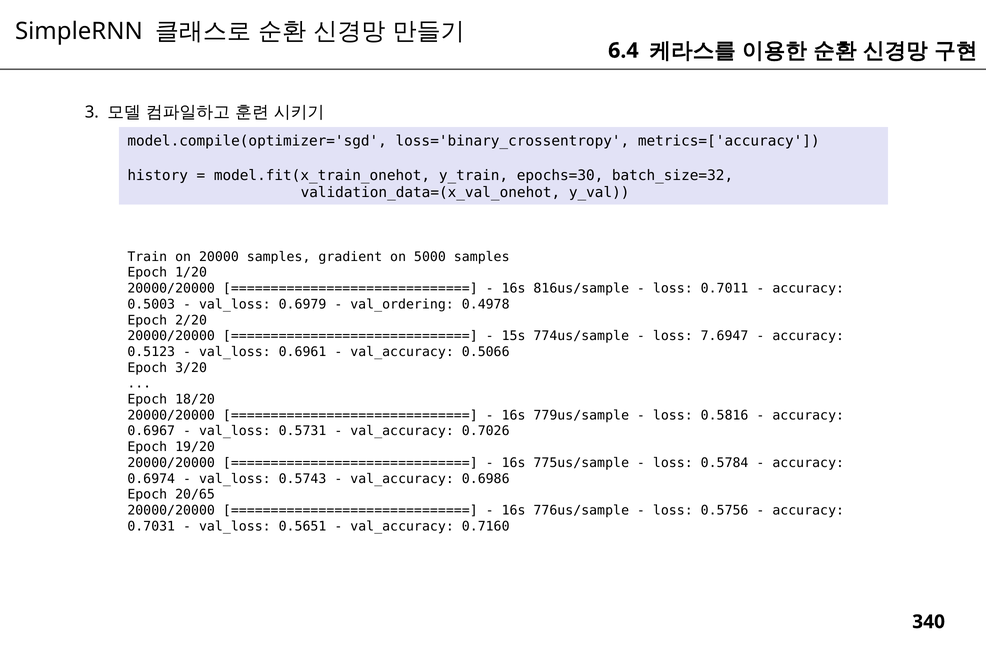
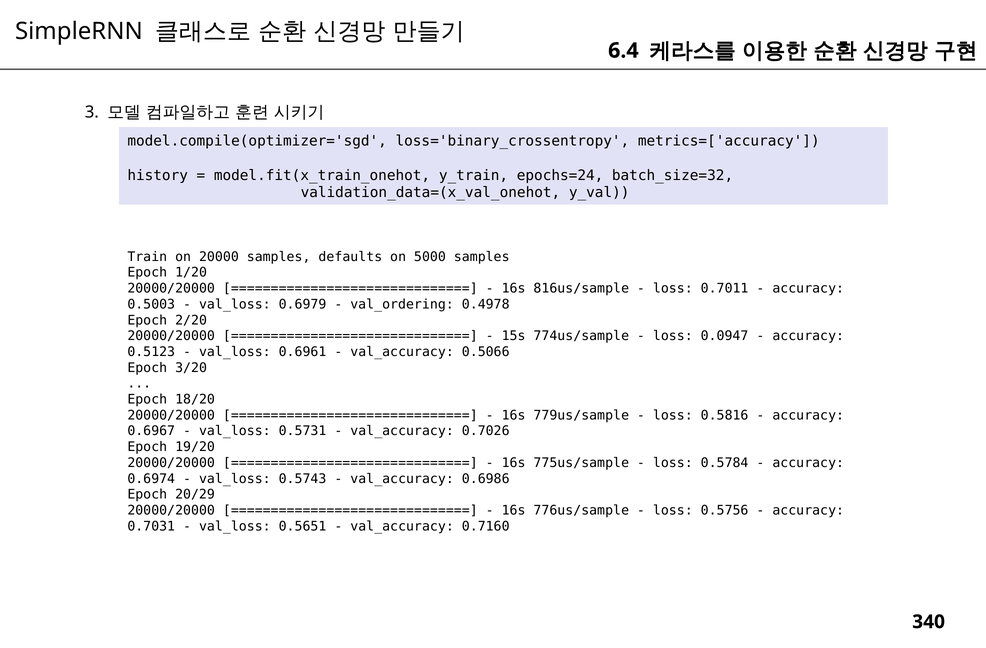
epochs=30: epochs=30 -> epochs=24
gradient: gradient -> defaults
7.6947: 7.6947 -> 0.0947
20/65: 20/65 -> 20/29
